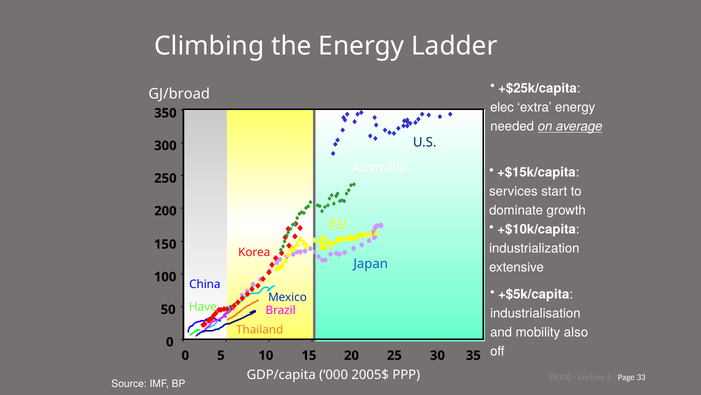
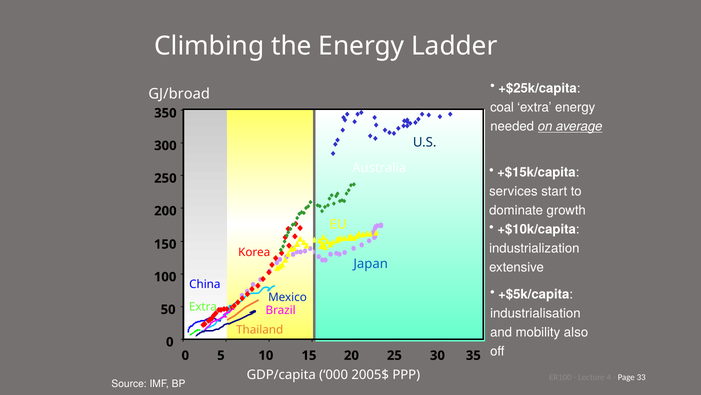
elec: elec -> coal
Have at (203, 306): Have -> Extra
